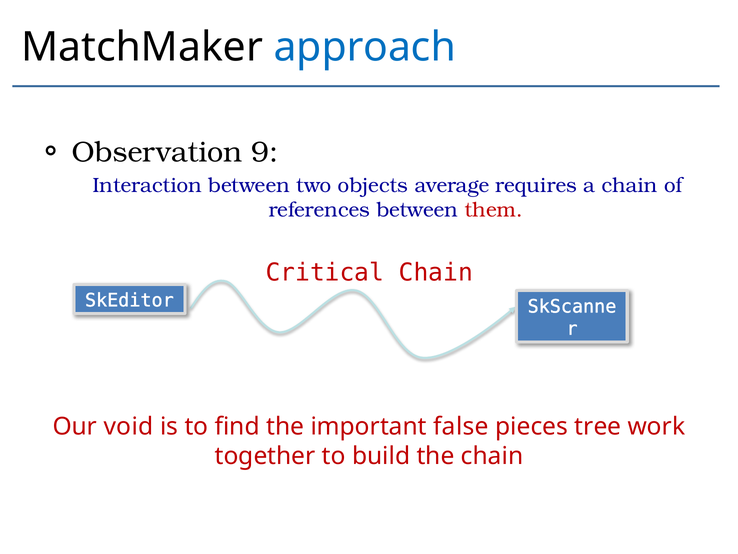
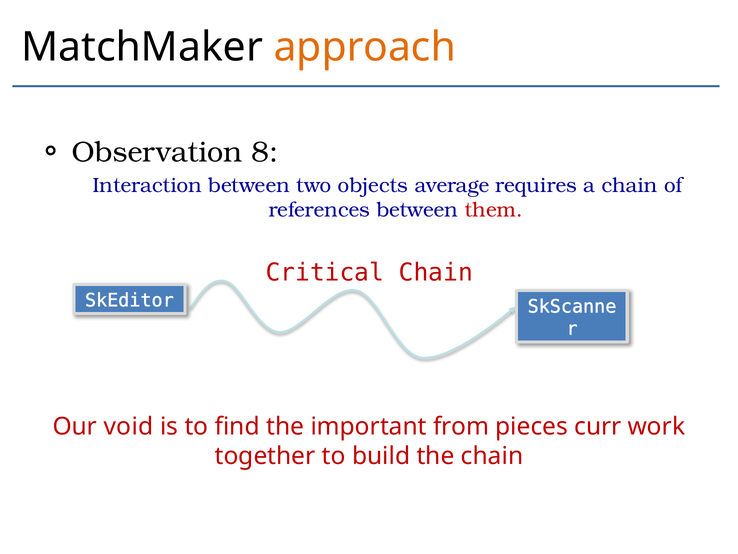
approach colour: blue -> orange
9: 9 -> 8
false: false -> from
tree: tree -> curr
